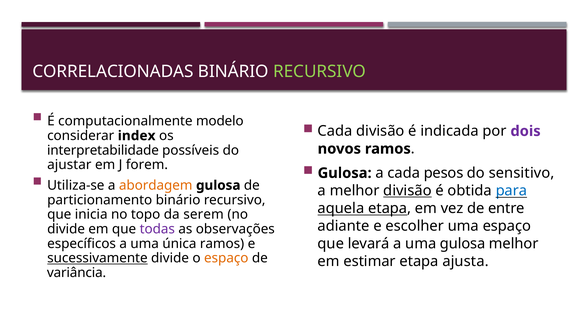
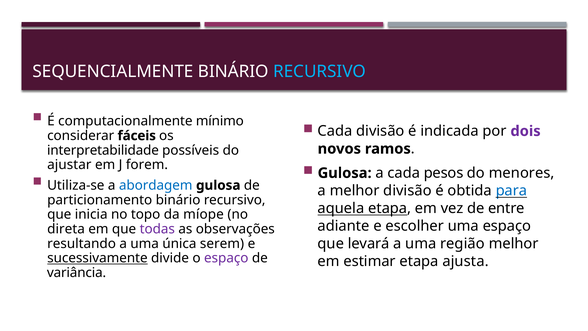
CORRELACIONADAS: CORRELACIONADAS -> SEQUENCIALMENTE
RECURSIVO at (320, 72) colour: light green -> light blue
modelo: modelo -> mínimo
index: index -> fáceis
sensitivo: sensitivo -> menores
abordagem colour: orange -> blue
divisão at (407, 191) underline: present -> none
serem: serem -> míope
divide at (66, 229): divide -> direta
uma gulosa: gulosa -> região
específicos: específicos -> resultando
única ramos: ramos -> serem
espaço at (226, 258) colour: orange -> purple
